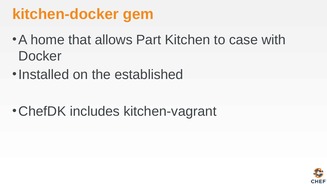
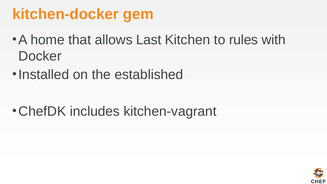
Part: Part -> Last
case: case -> rules
